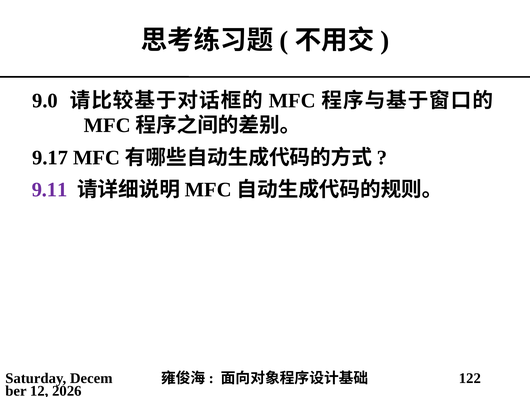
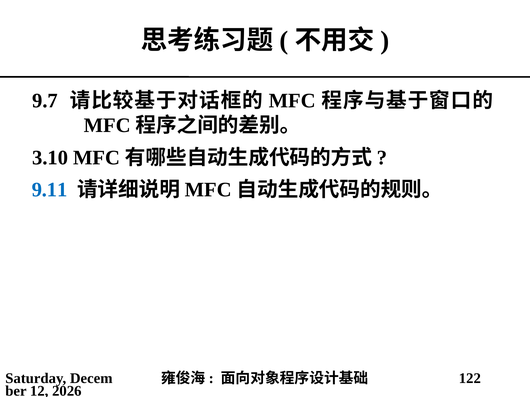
9.0: 9.0 -> 9.7
9.17: 9.17 -> 3.10
9.11 colour: purple -> blue
